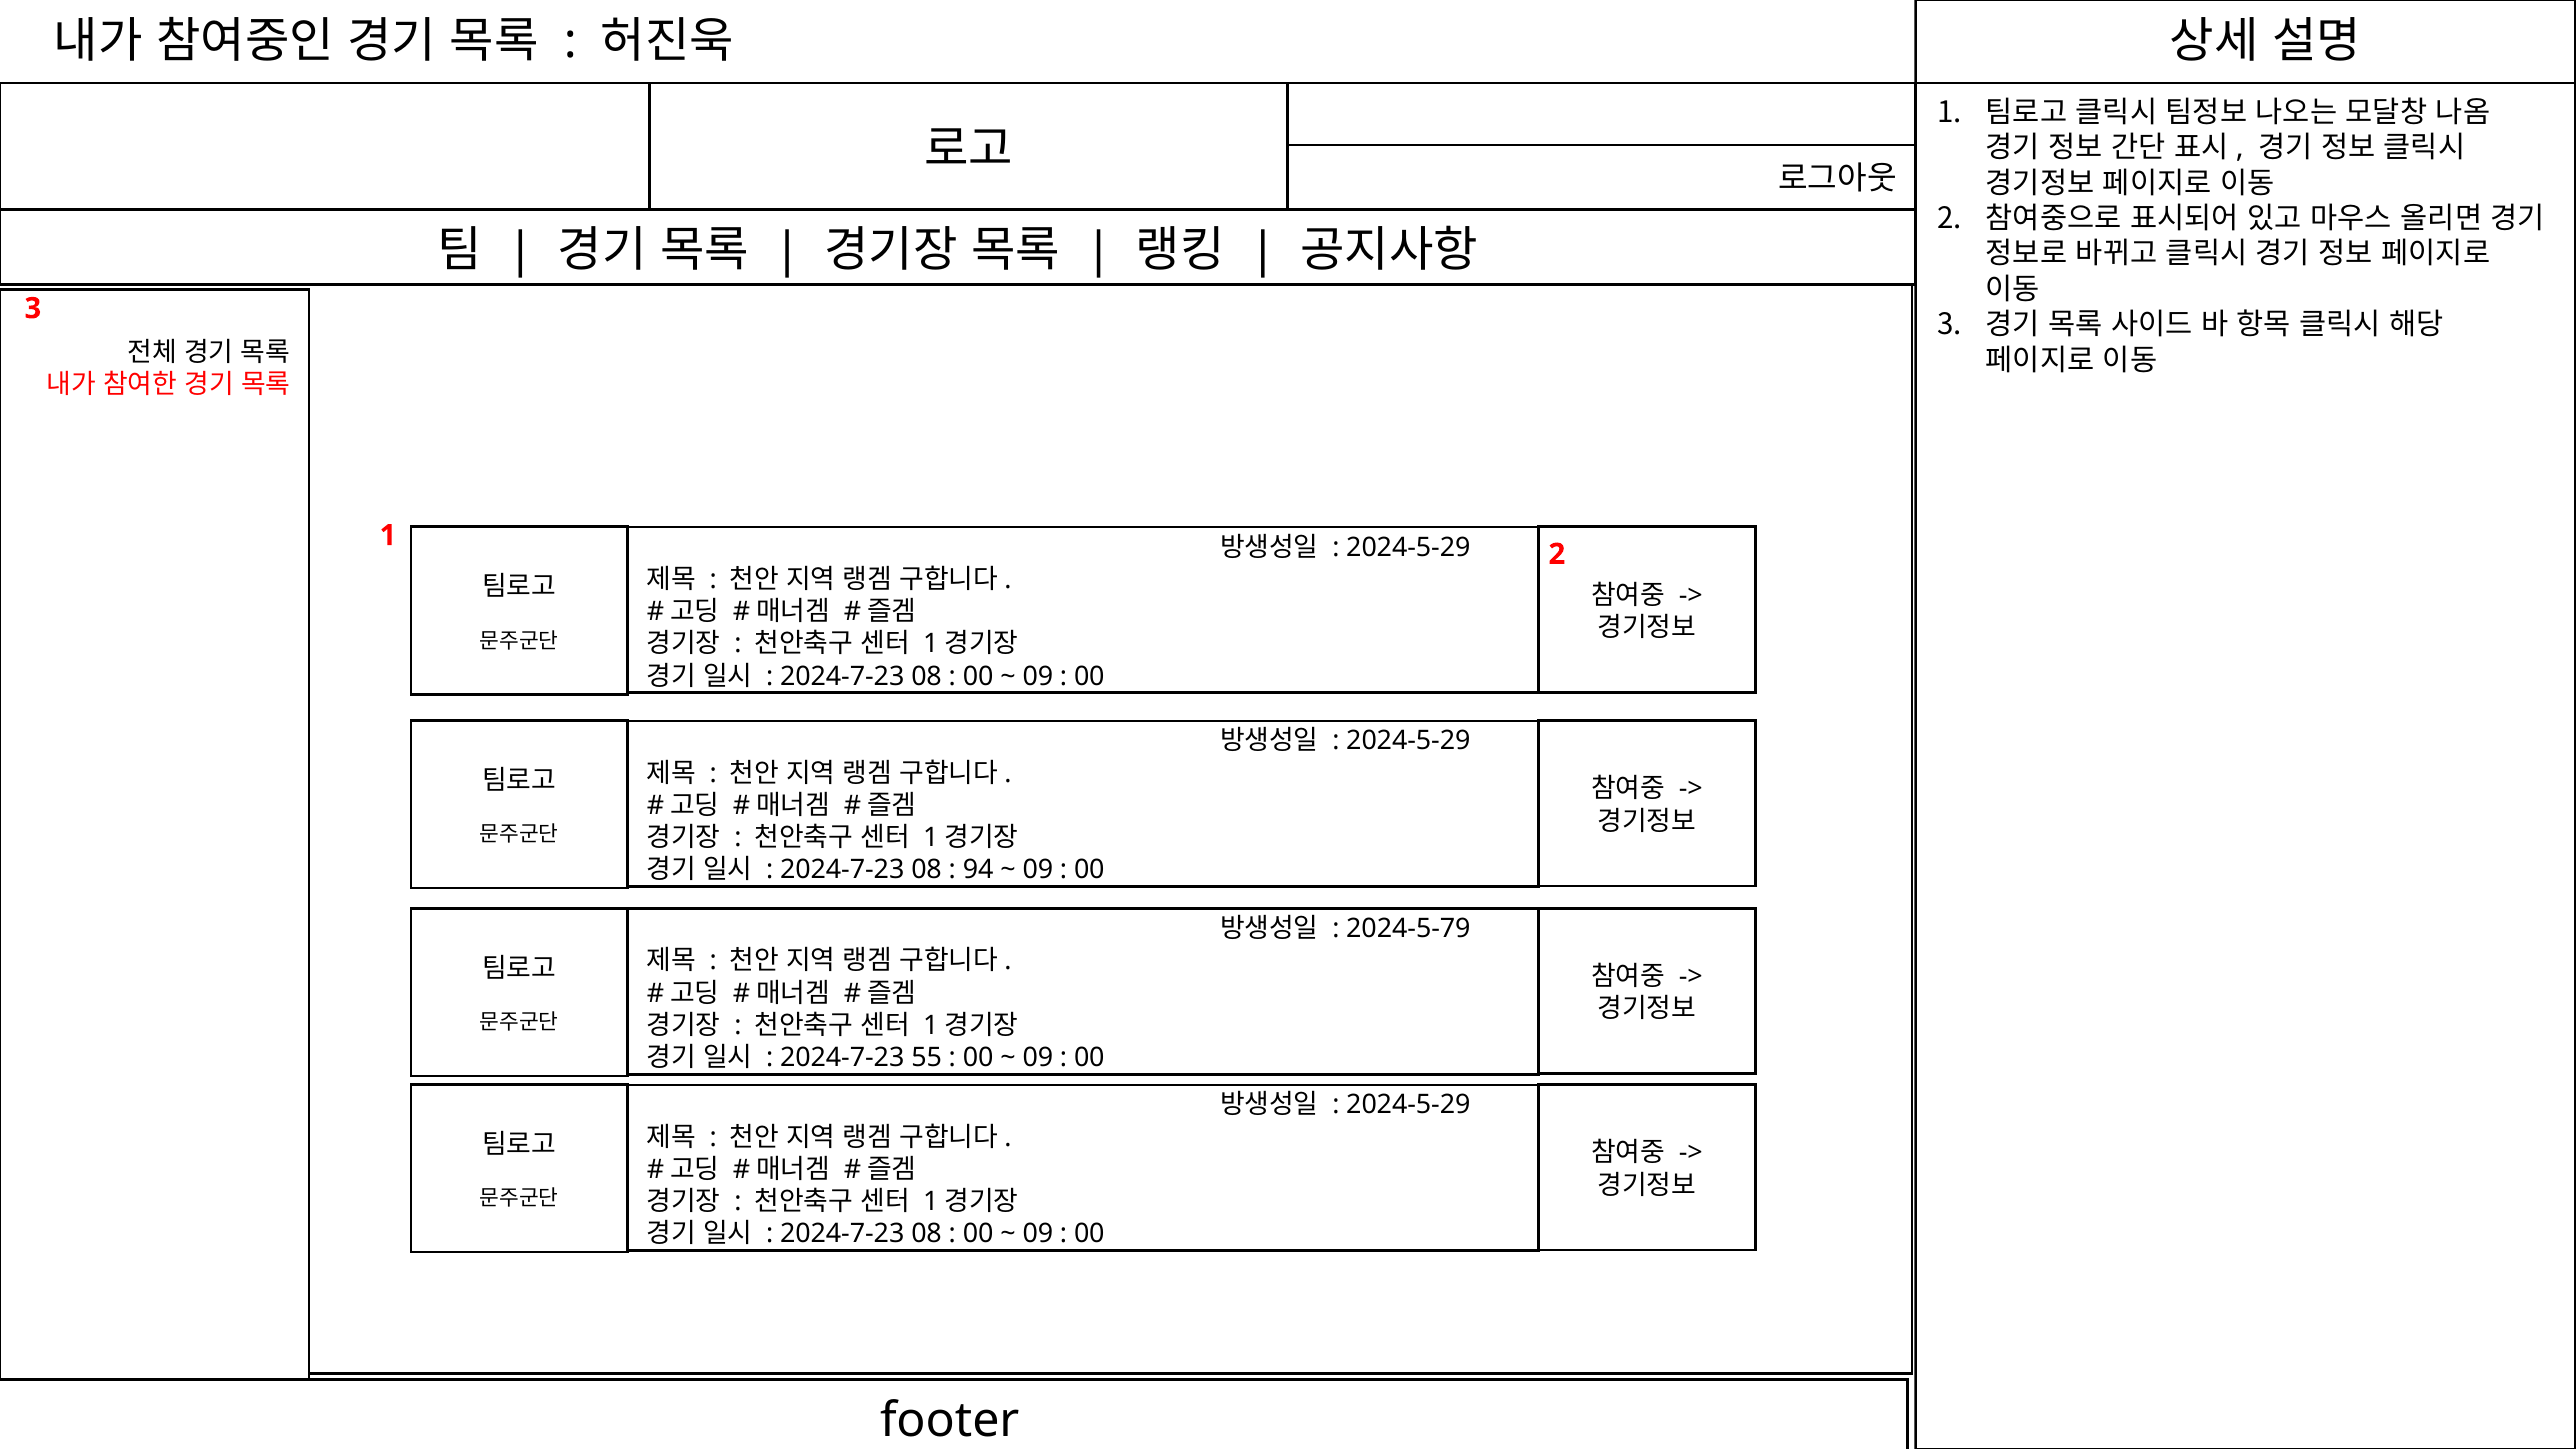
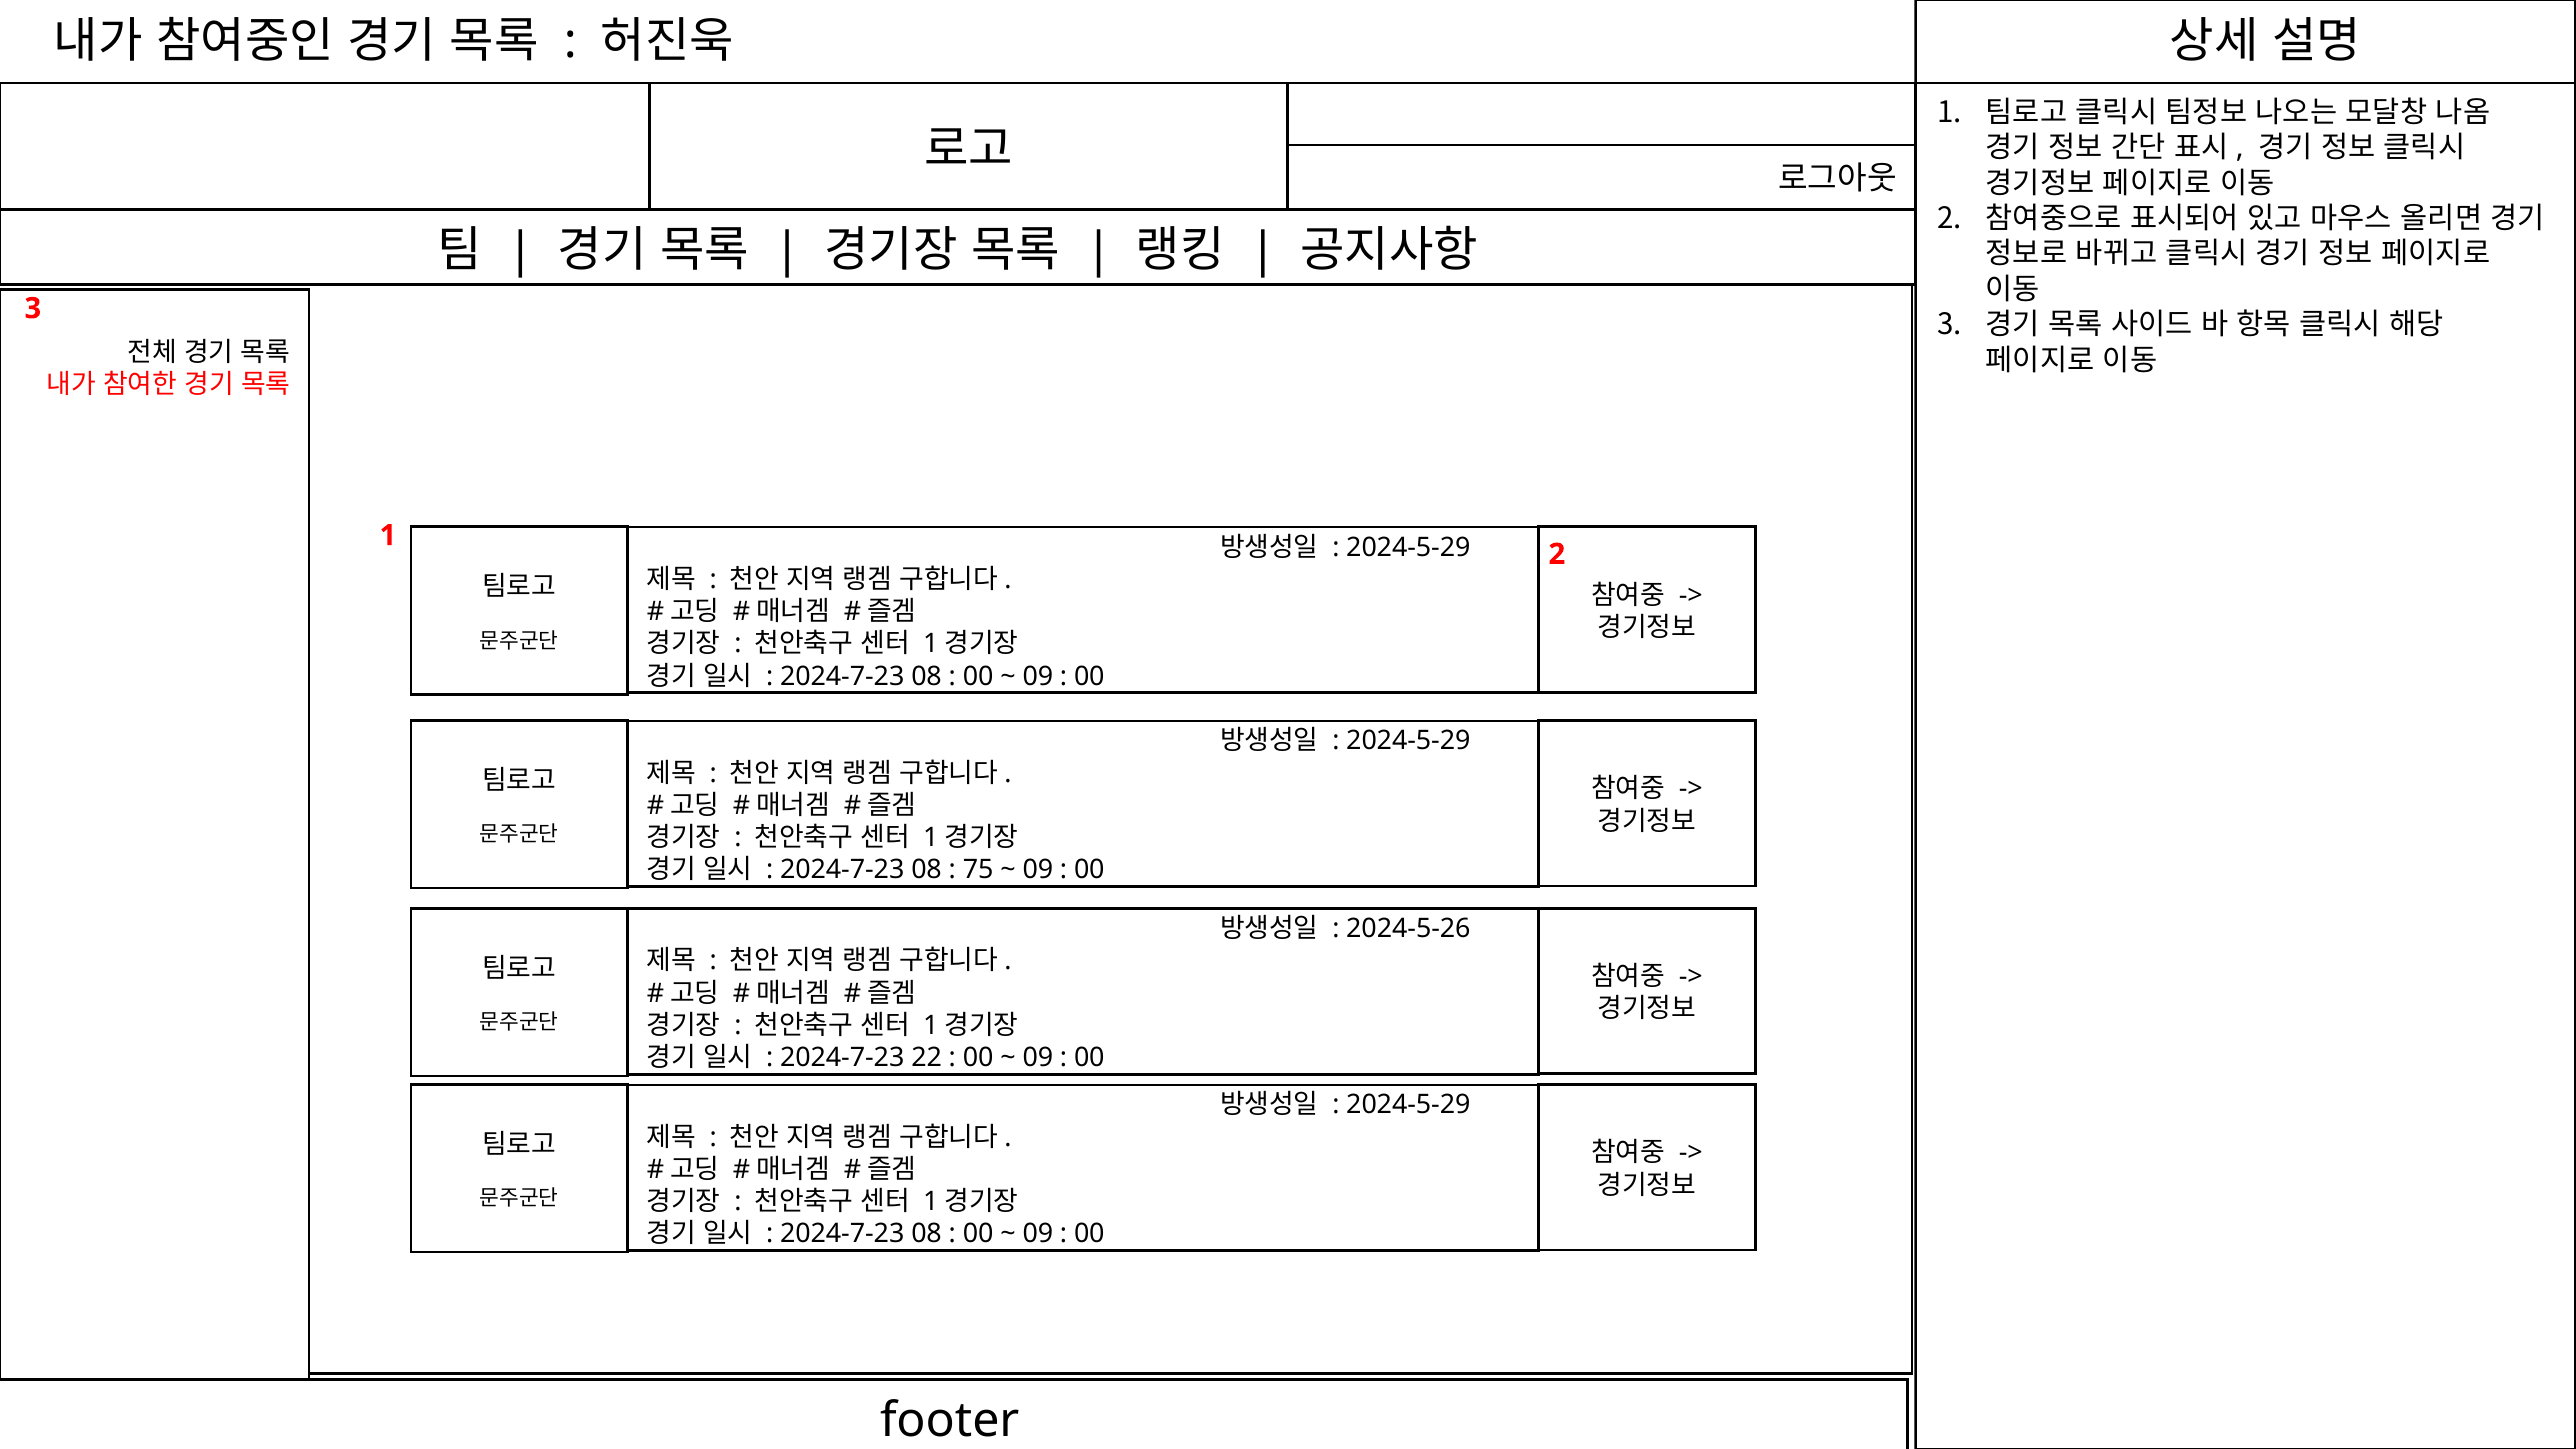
94: 94 -> 75
2024-5-79: 2024-5-79 -> 2024-5-26
55: 55 -> 22
